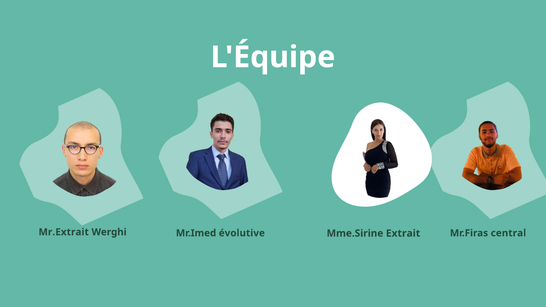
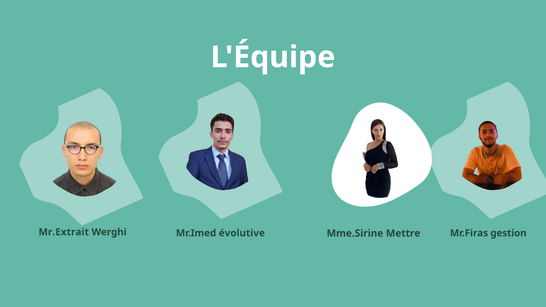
Extrait: Extrait -> Mettre
central: central -> gestion
